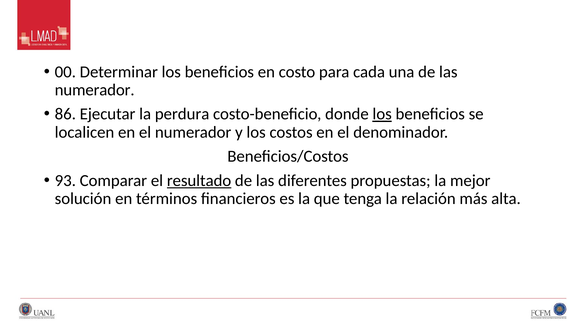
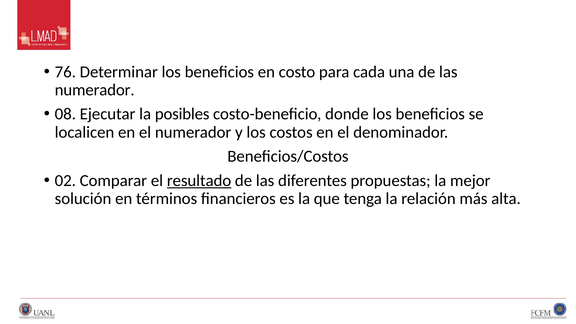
00: 00 -> 76
86: 86 -> 08
perdura: perdura -> posibles
los at (382, 114) underline: present -> none
93: 93 -> 02
